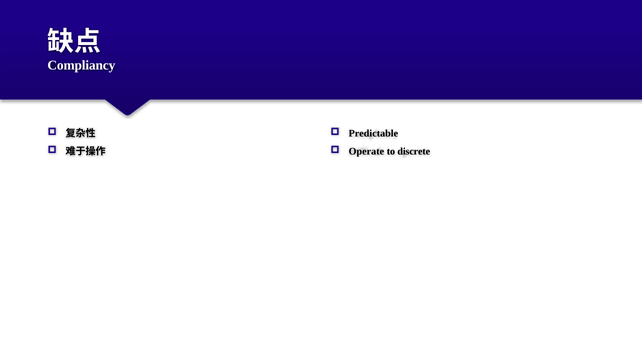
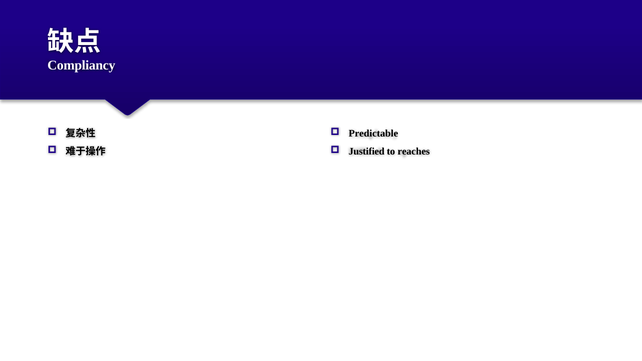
Operate: Operate -> Justified
discrete: discrete -> reaches
